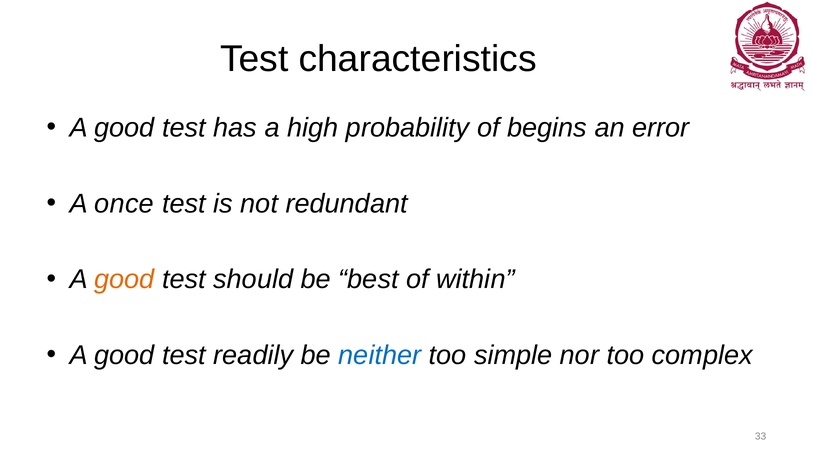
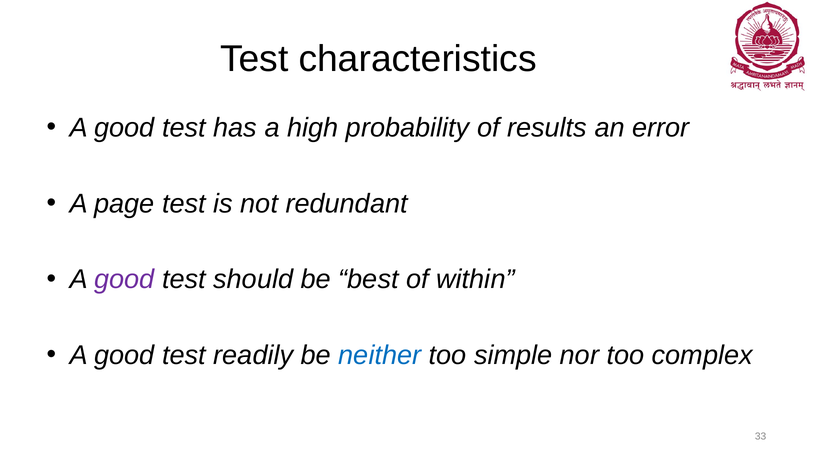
begins: begins -> results
once: once -> page
good at (124, 280) colour: orange -> purple
